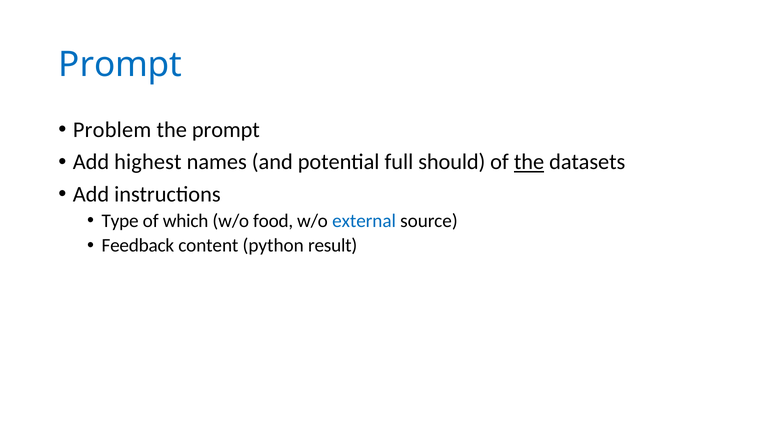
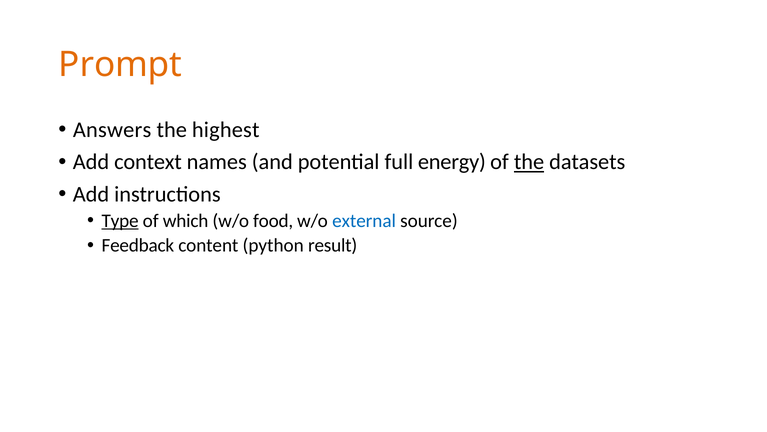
Prompt at (120, 64) colour: blue -> orange
Problem: Problem -> Answers
the prompt: prompt -> highest
highest: highest -> context
should: should -> energy
Type underline: none -> present
